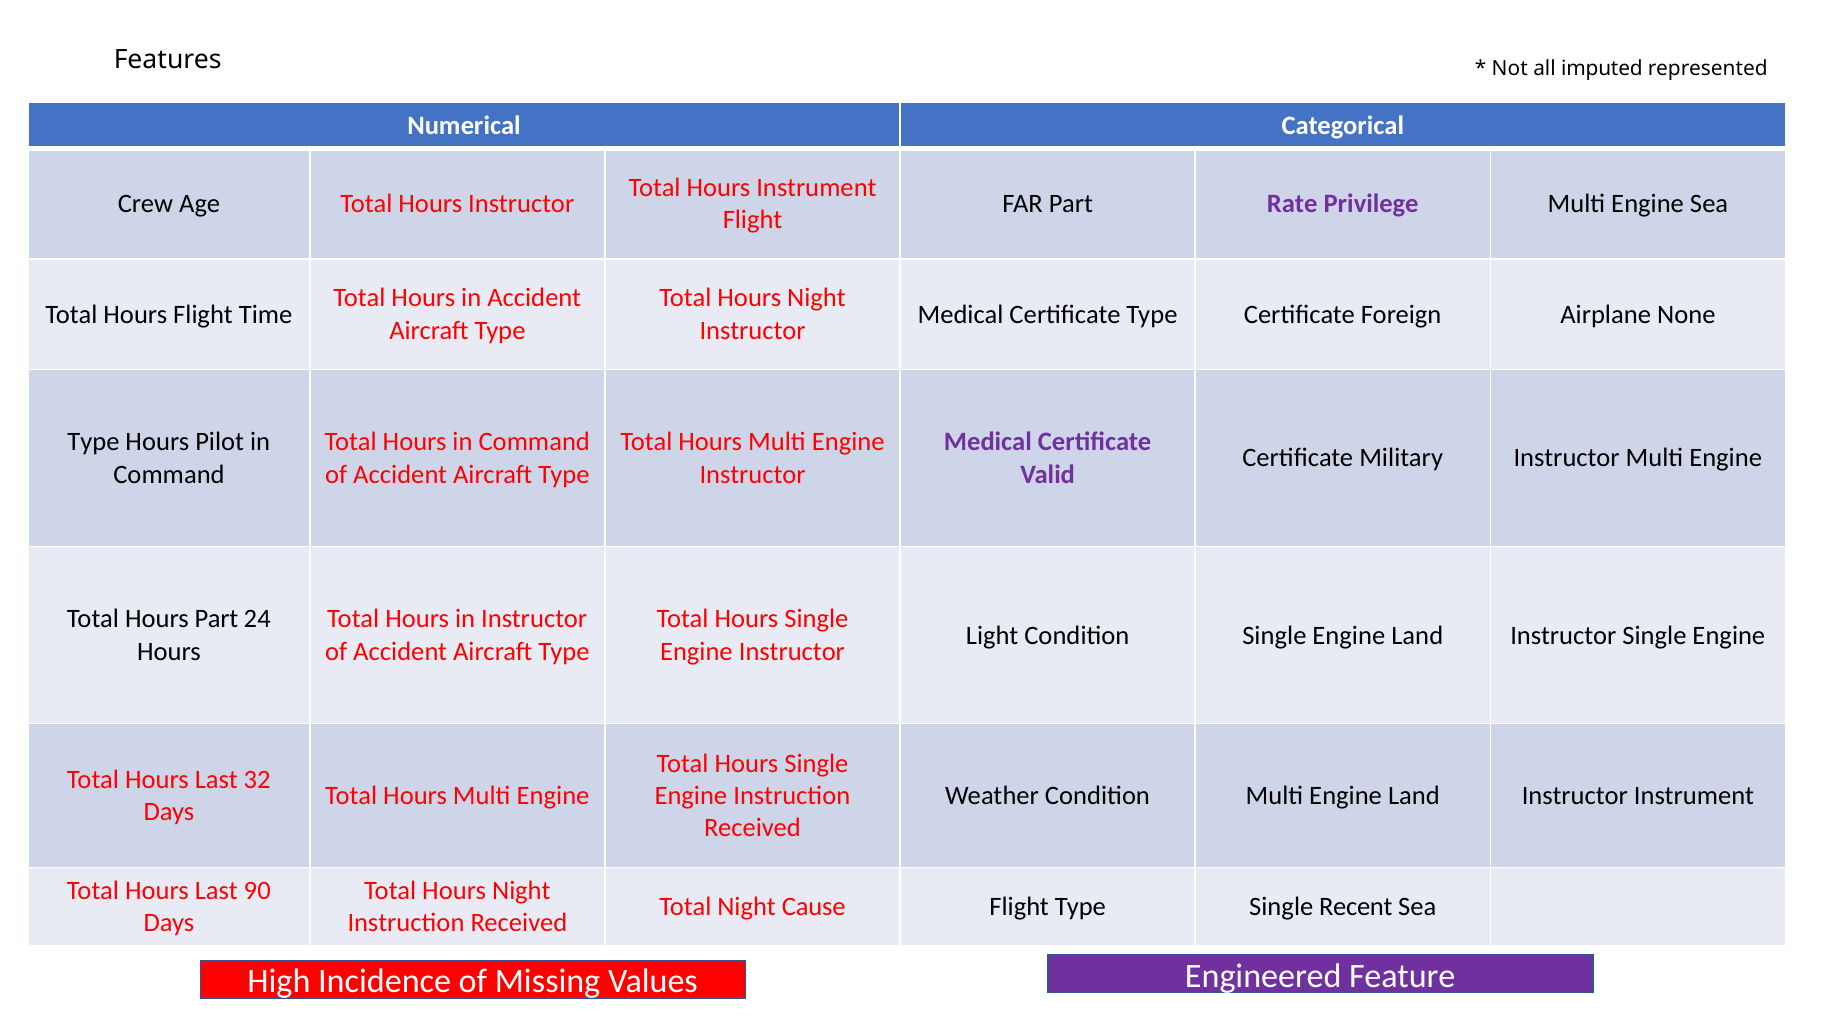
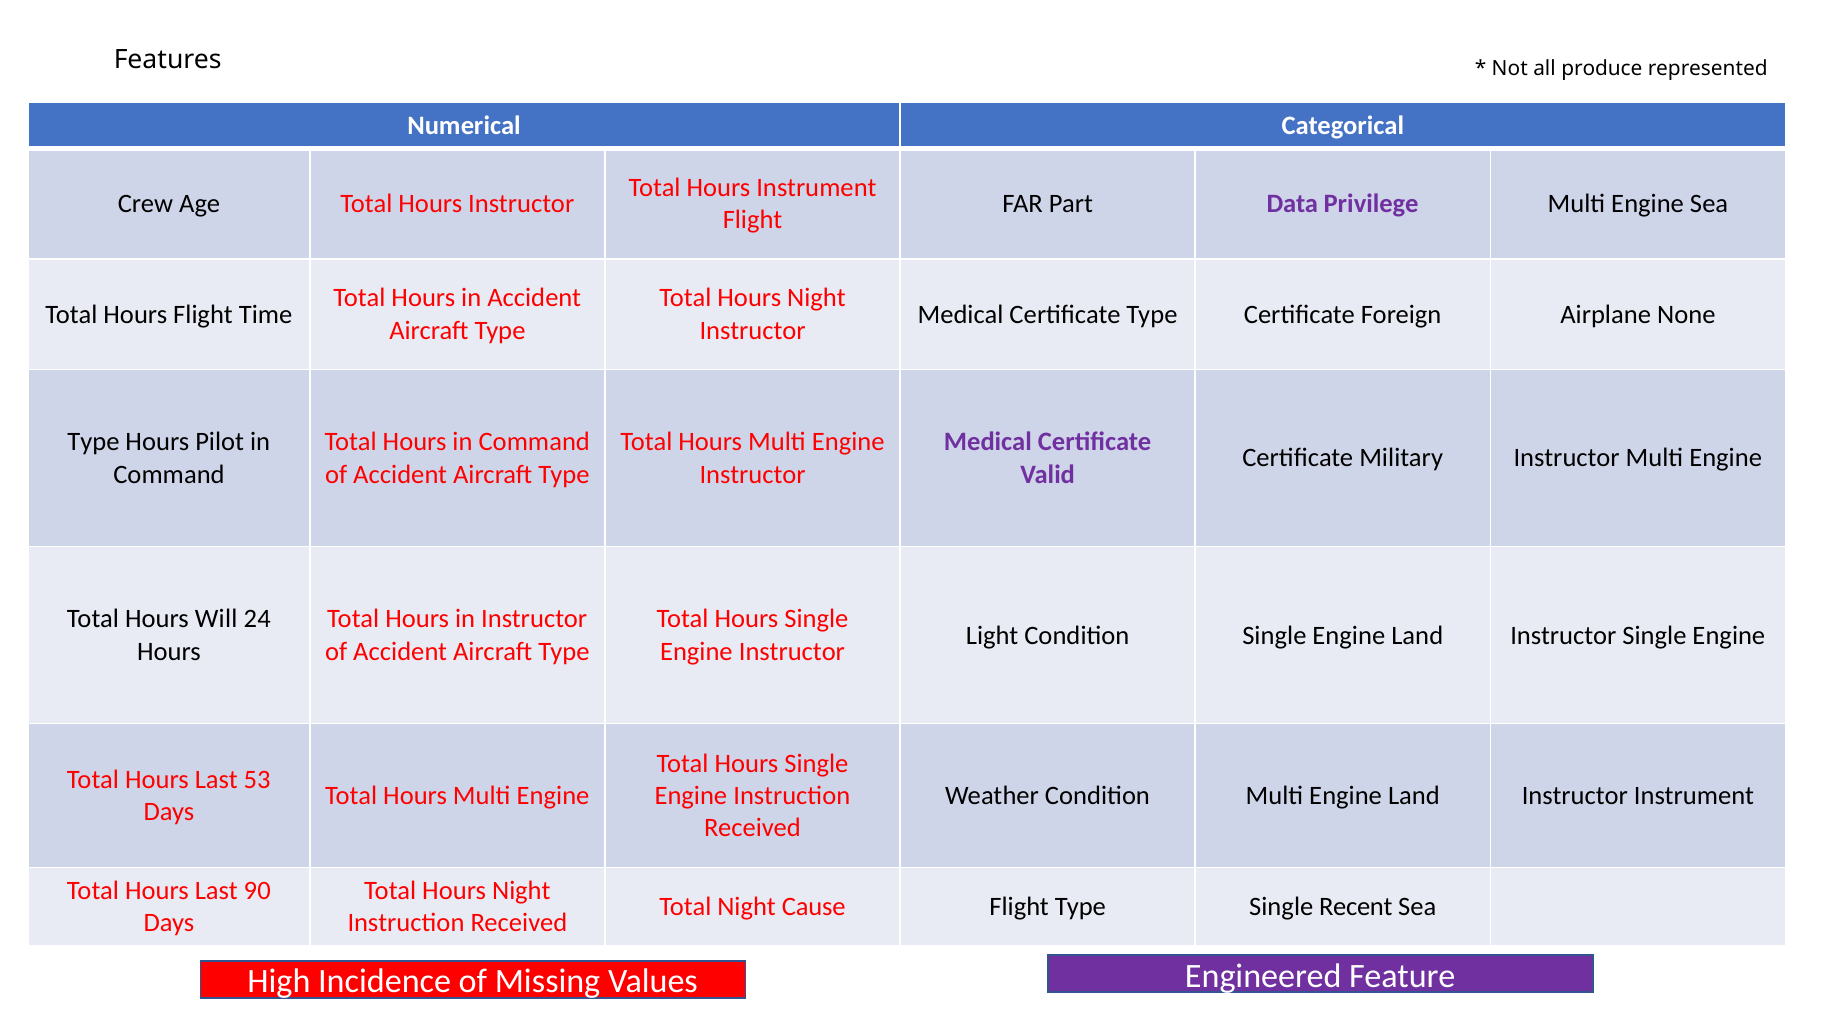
imputed: imputed -> produce
Rate: Rate -> Data
Hours Part: Part -> Will
32: 32 -> 53
